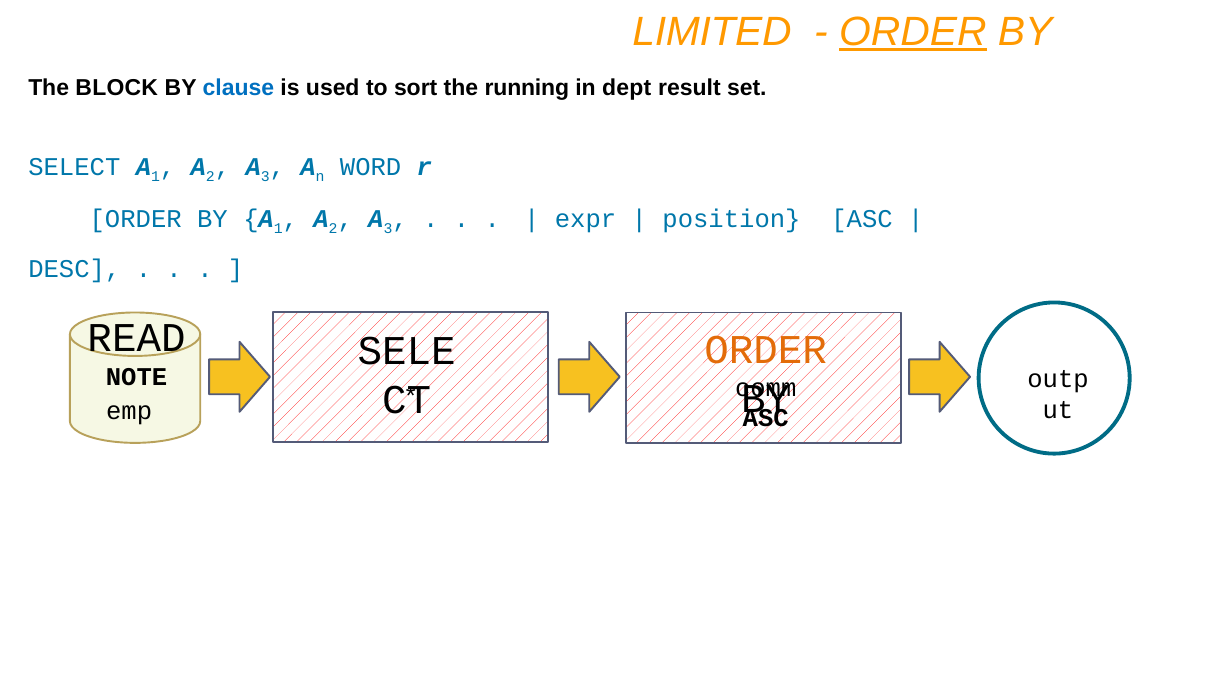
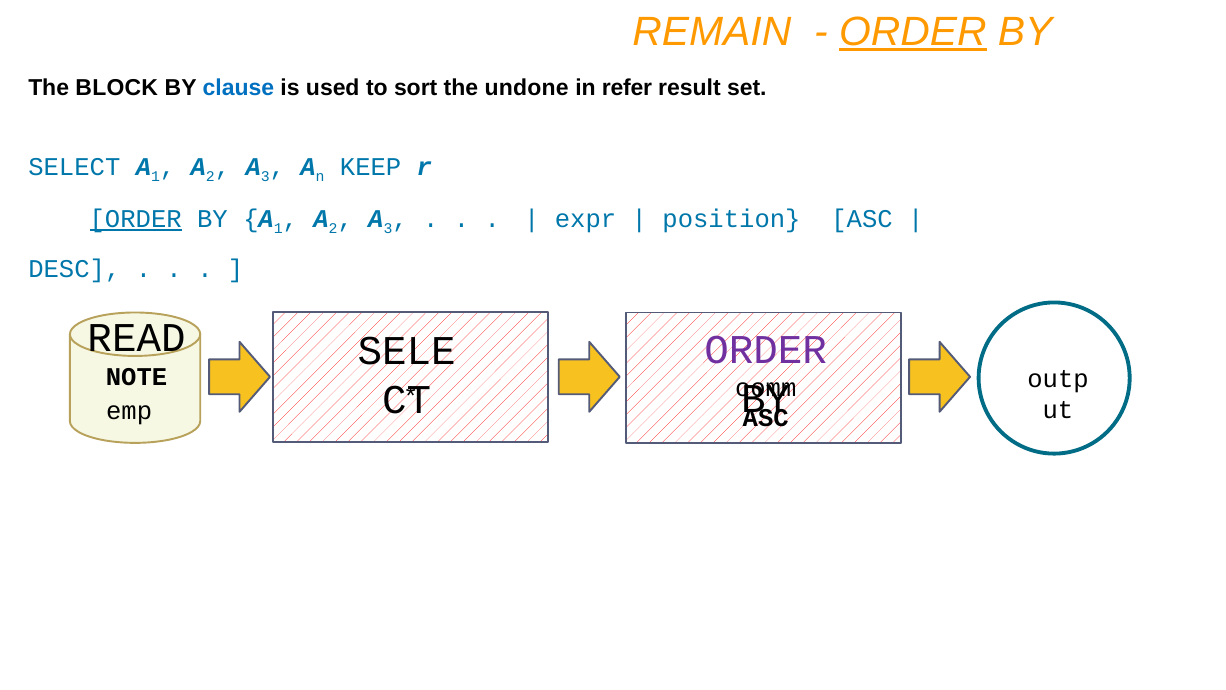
LIMITED: LIMITED -> REMAIN
running: running -> undone
dept: dept -> refer
WORD: WORD -> KEEP
ORDER at (136, 219) underline: none -> present
ORDER at (766, 350) colour: orange -> purple
